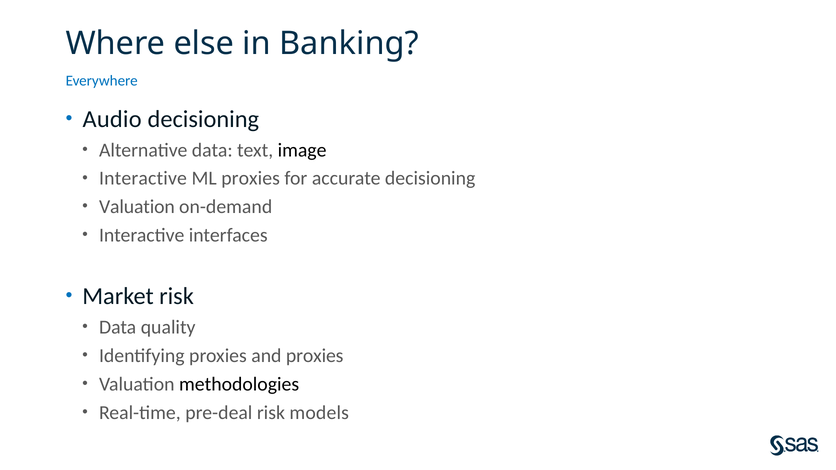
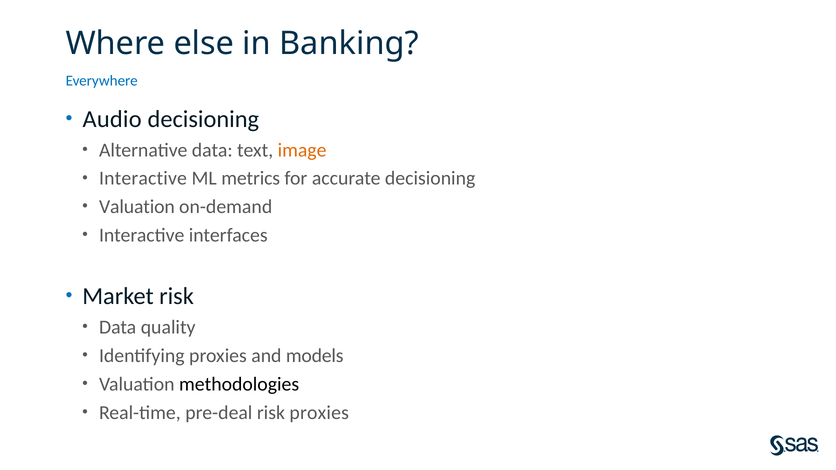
image colour: black -> orange
ML proxies: proxies -> metrics
and proxies: proxies -> models
risk models: models -> proxies
